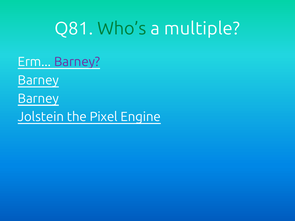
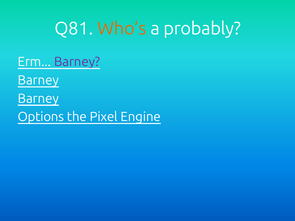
Who’s colour: green -> orange
multiple: multiple -> probably
Jolstein: Jolstein -> Options
